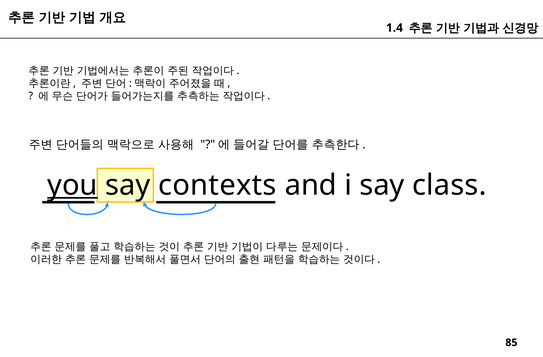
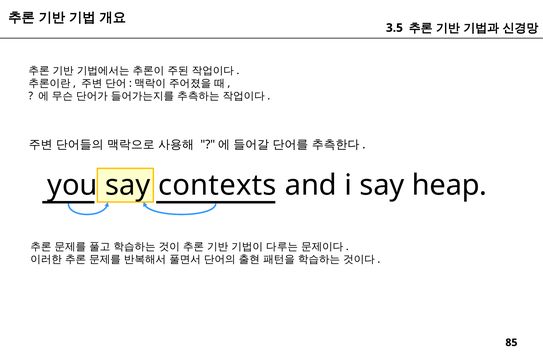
1.4: 1.4 -> 3.5
you underline: present -> none
class: class -> heap
